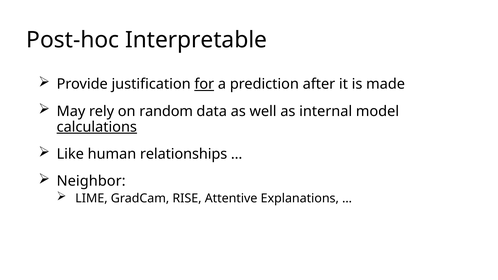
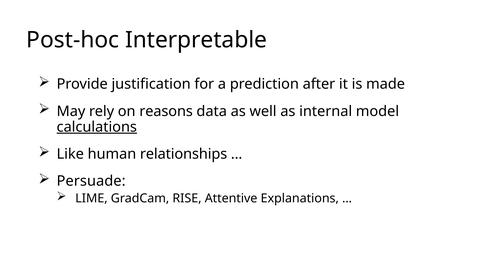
for underline: present -> none
random: random -> reasons
Neighbor: Neighbor -> Persuade
